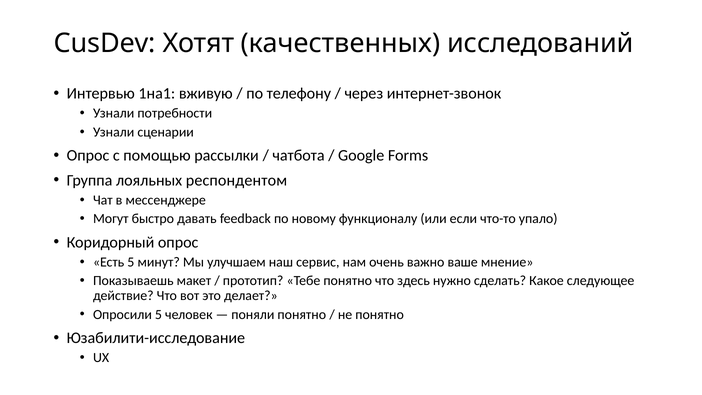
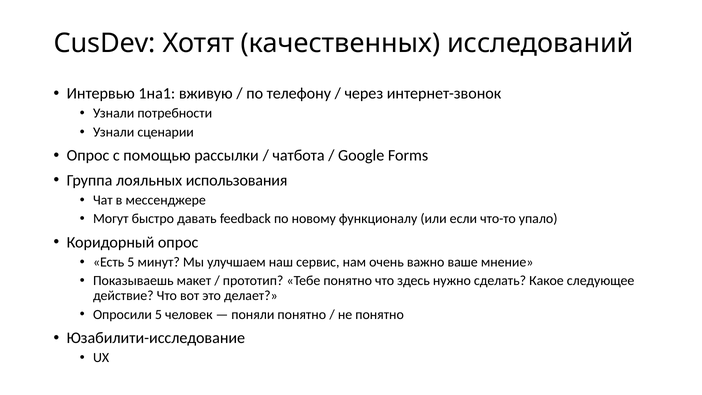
респондентом: респондентом -> использования
